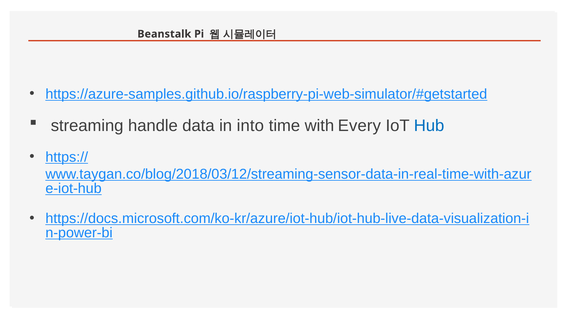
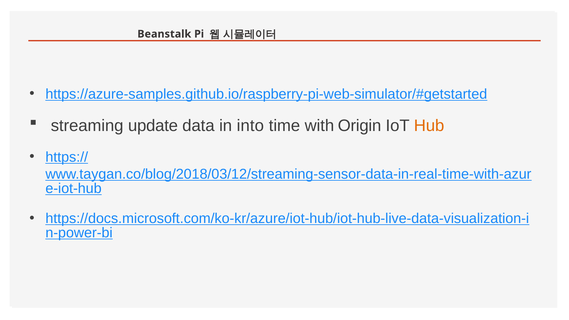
handle: handle -> update
Every: Every -> Origin
Hub colour: blue -> orange
